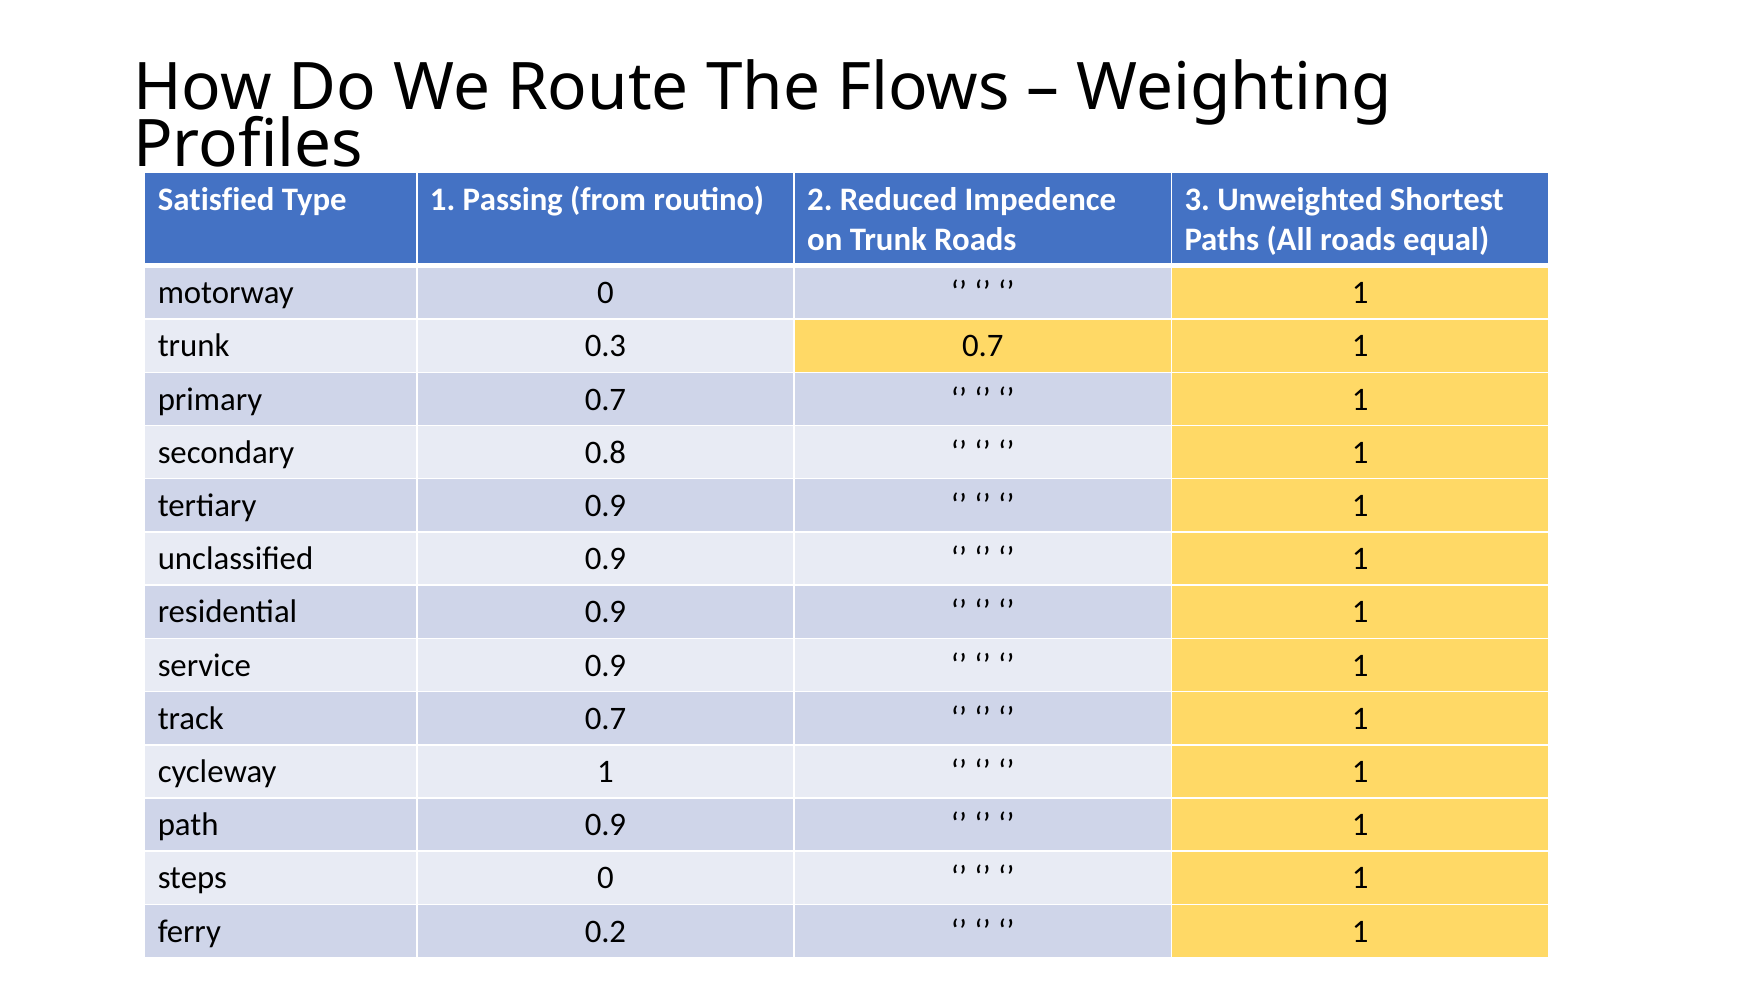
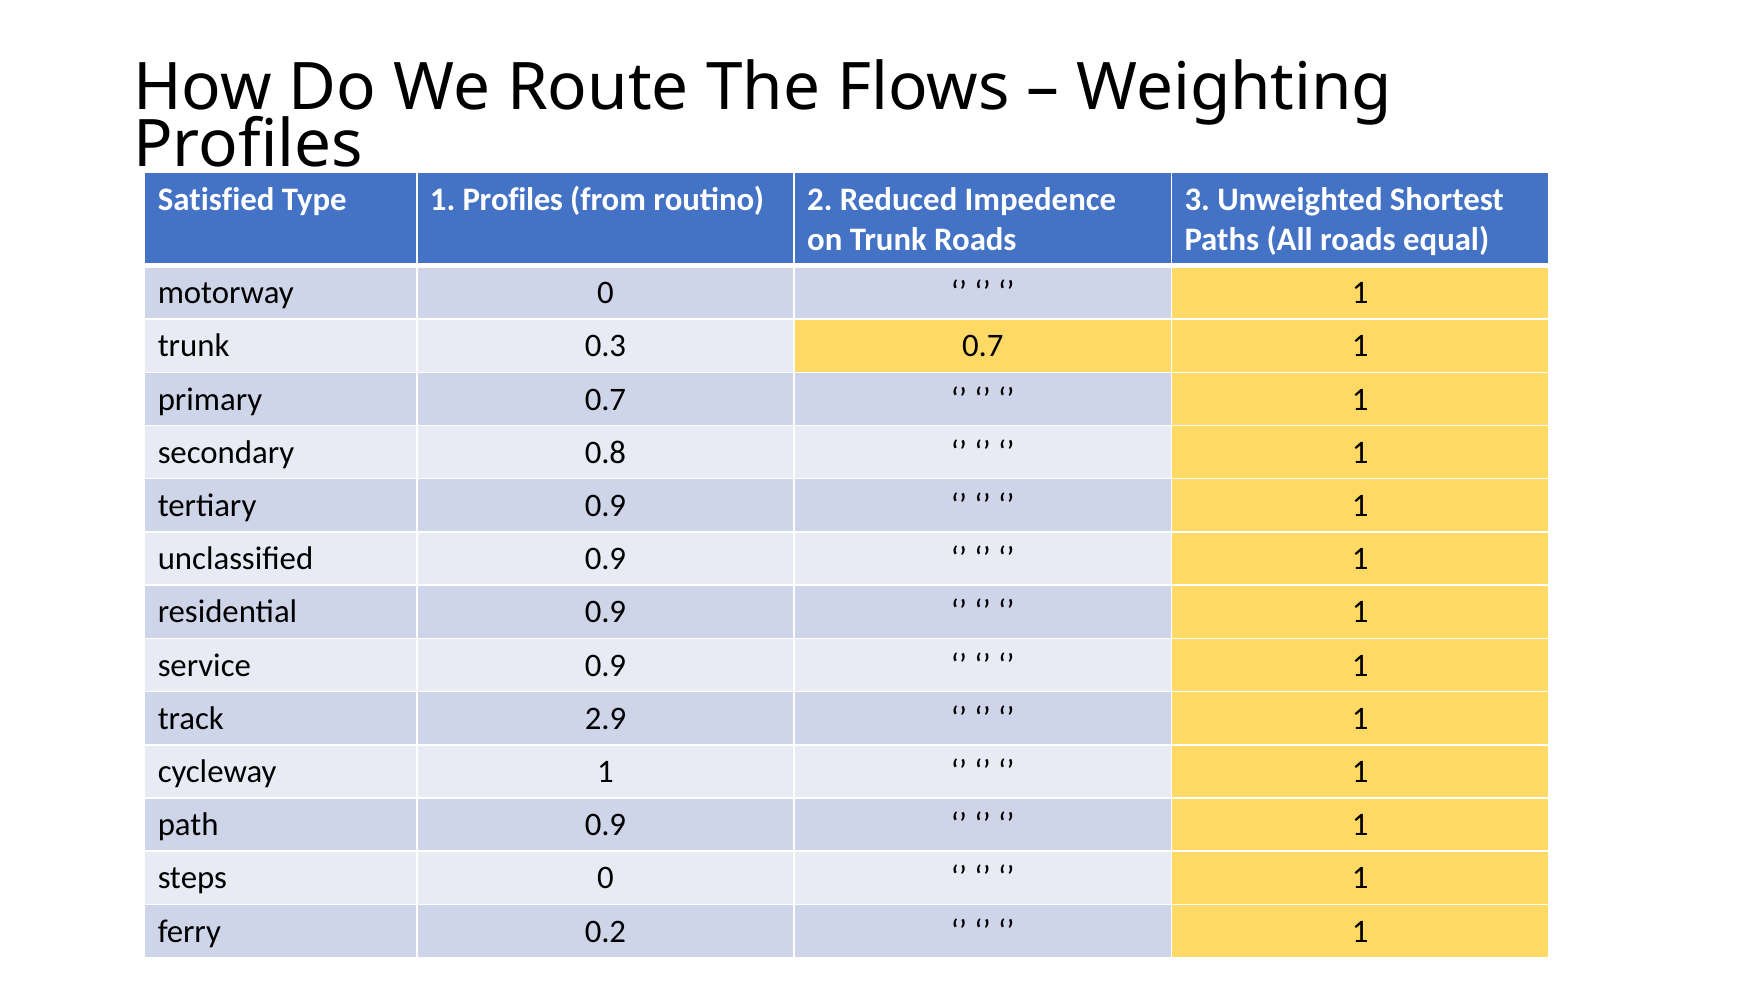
1 Passing: Passing -> Profiles
track 0.7: 0.7 -> 2.9
